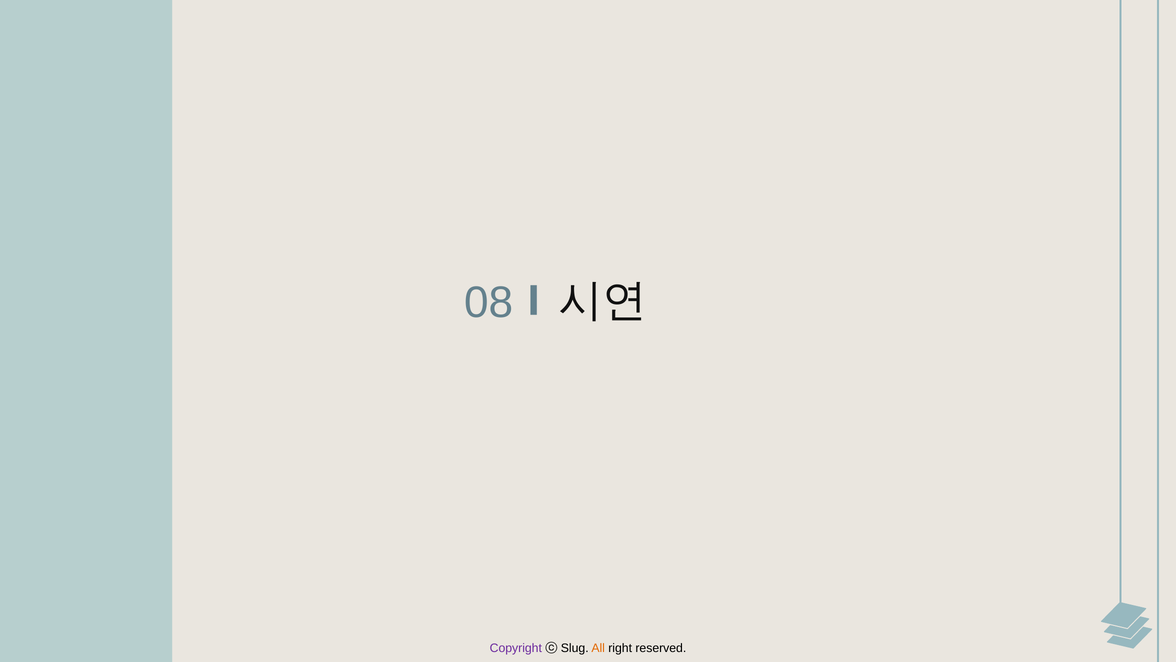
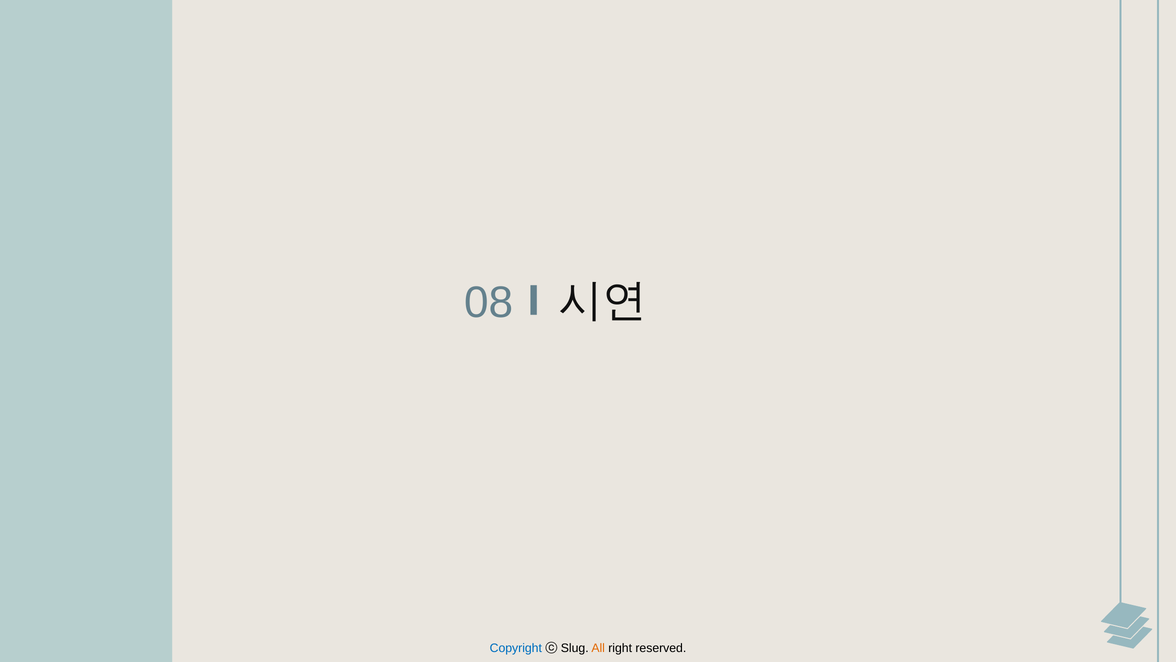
Copyright colour: purple -> blue
